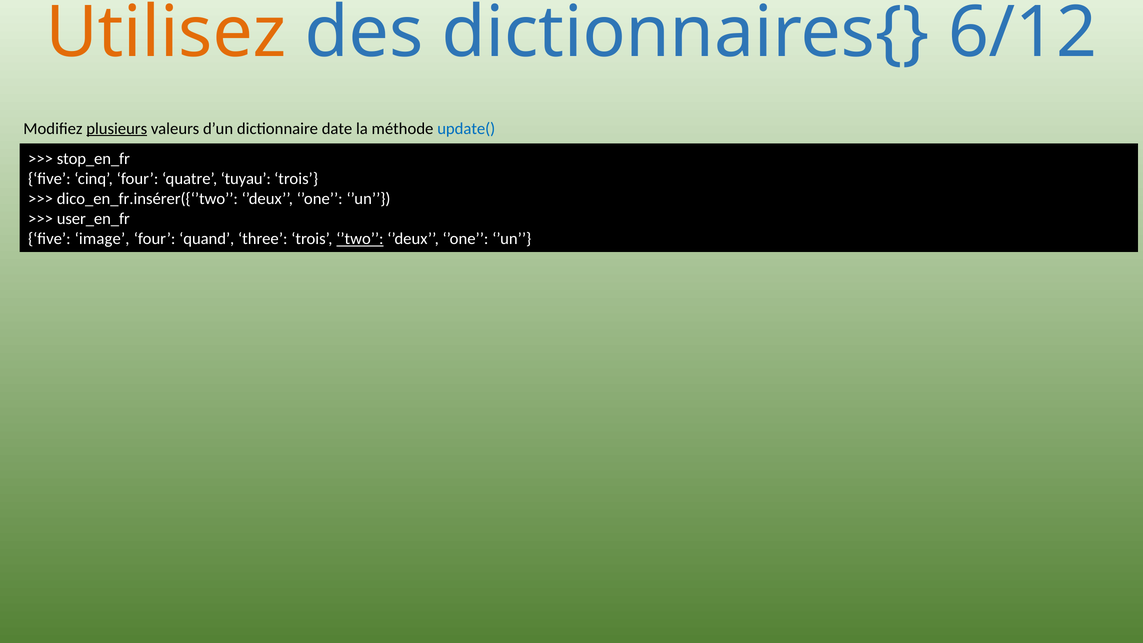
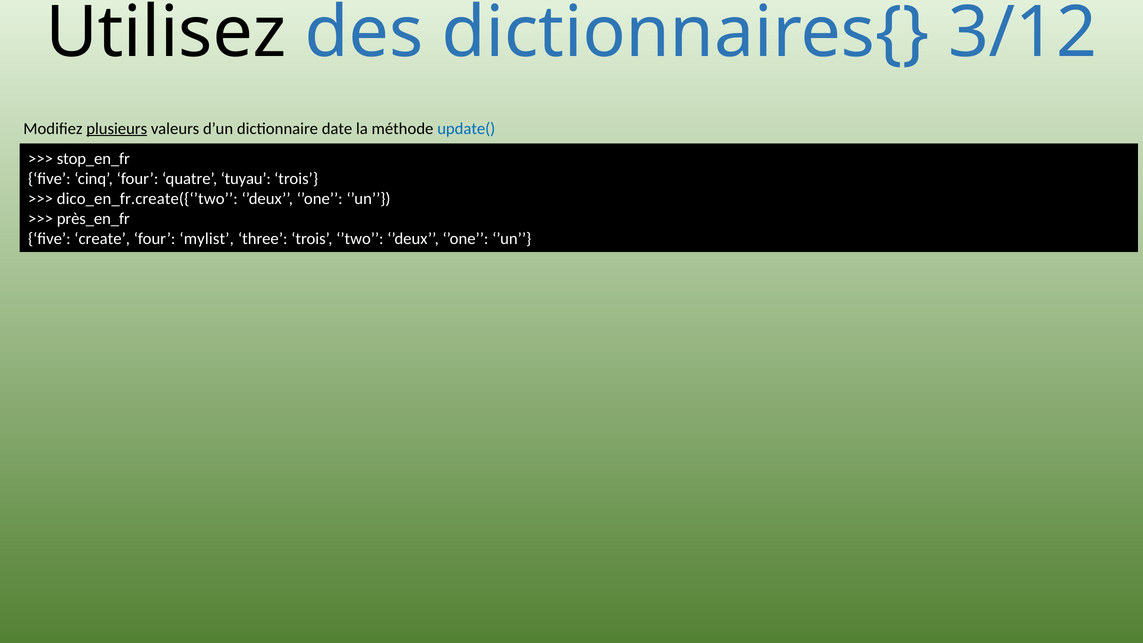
Utilisez colour: orange -> black
6/12: 6/12 -> 3/12
dico_en_fr.insérer({‘’two: dico_en_fr.insérer({‘’two -> dico_en_fr.create({‘’two
user_en_fr: user_en_fr -> près_en_fr
image: image -> create
quand: quand -> mylist
’two underline: present -> none
